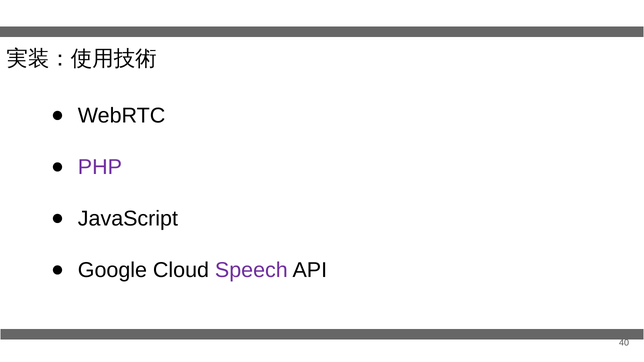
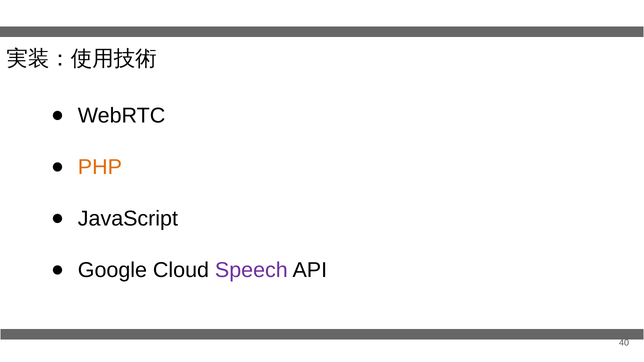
PHP colour: purple -> orange
